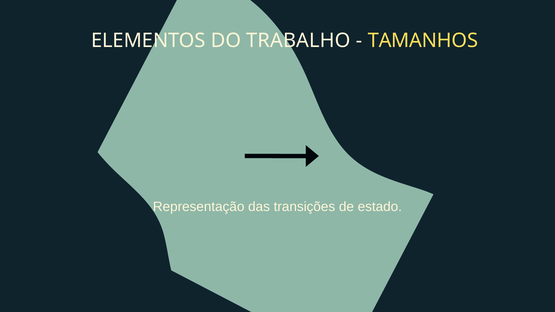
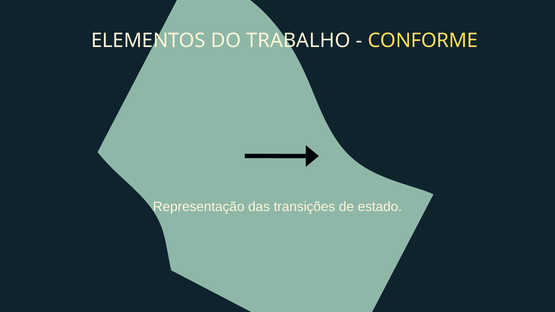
TAMANHOS: TAMANHOS -> CONFORME
